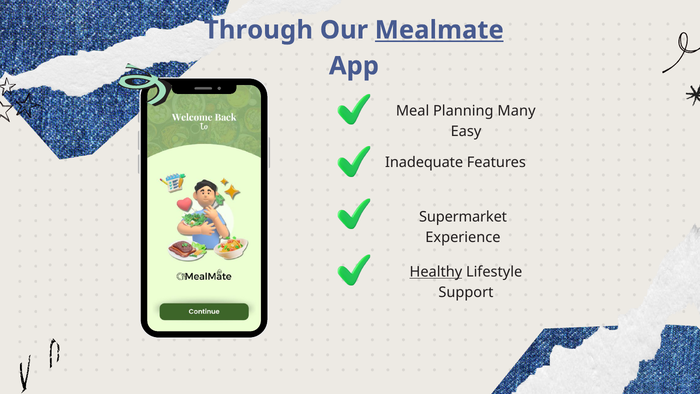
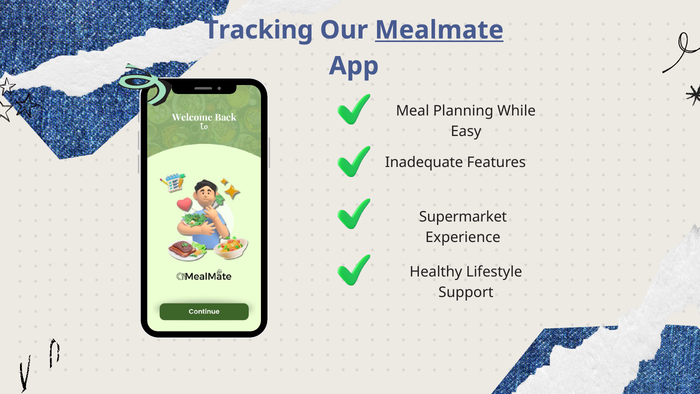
Through: Through -> Tracking
Many: Many -> While
Healthy underline: present -> none
